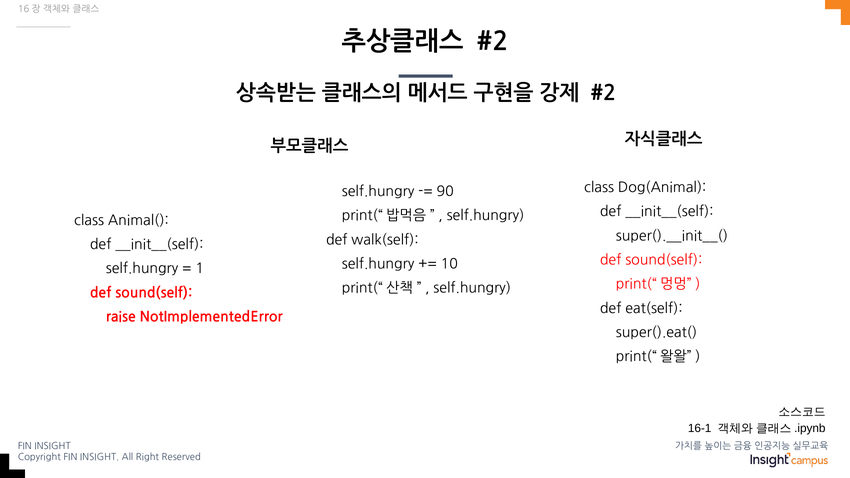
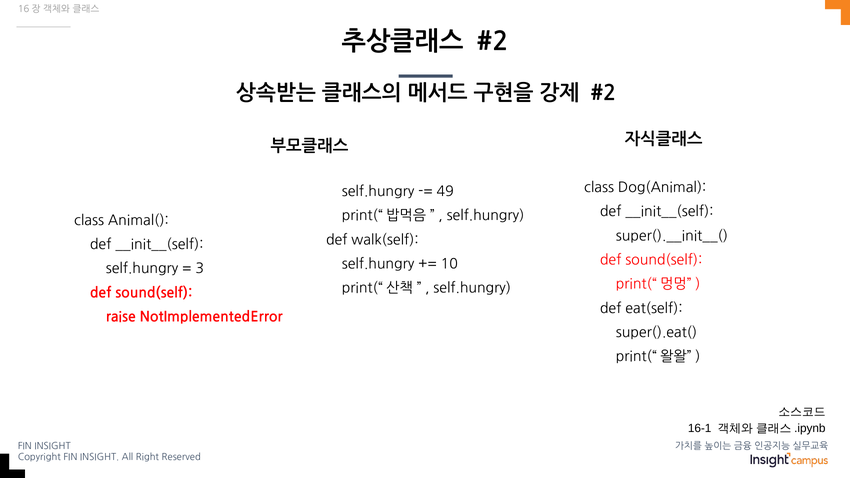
90: 90 -> 49
1: 1 -> 3
